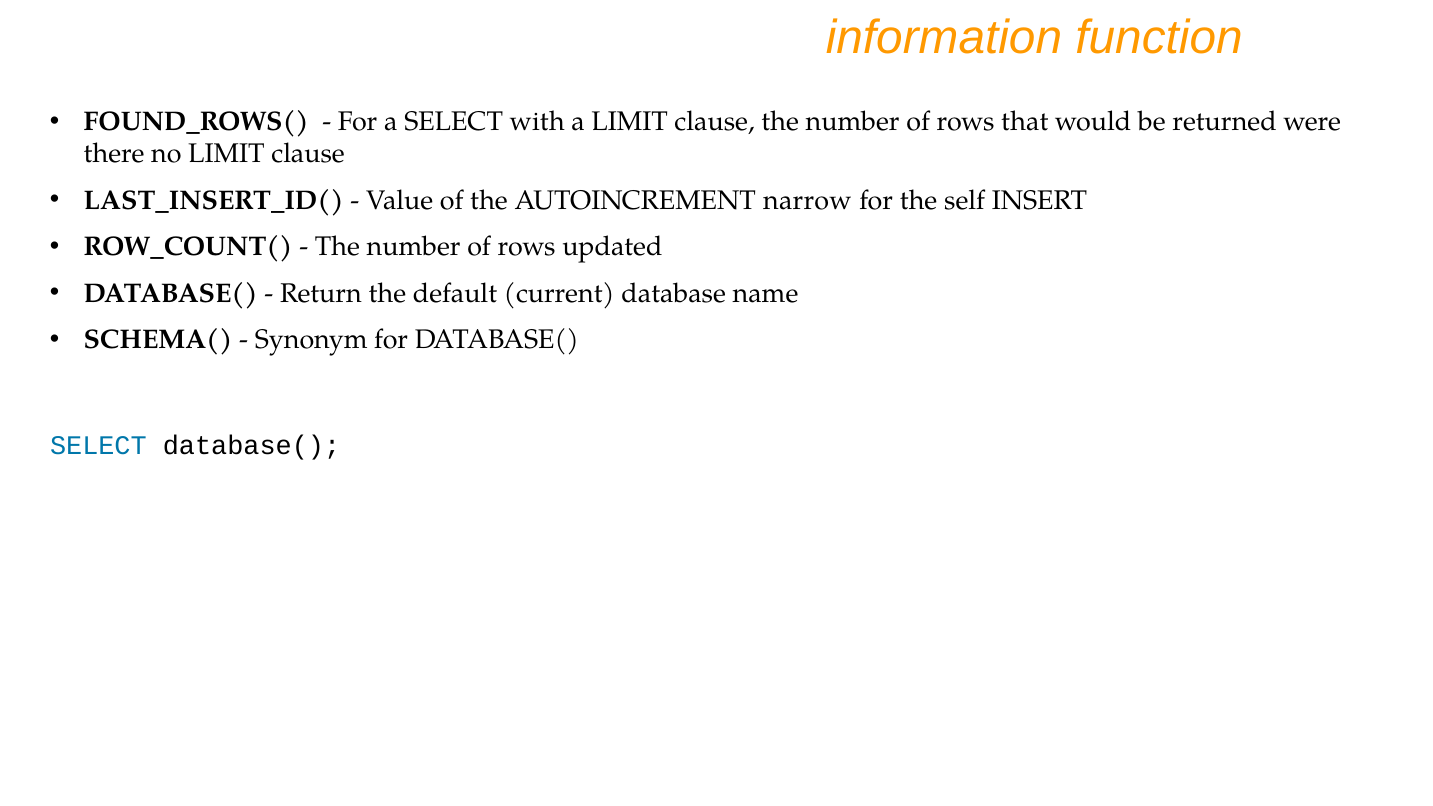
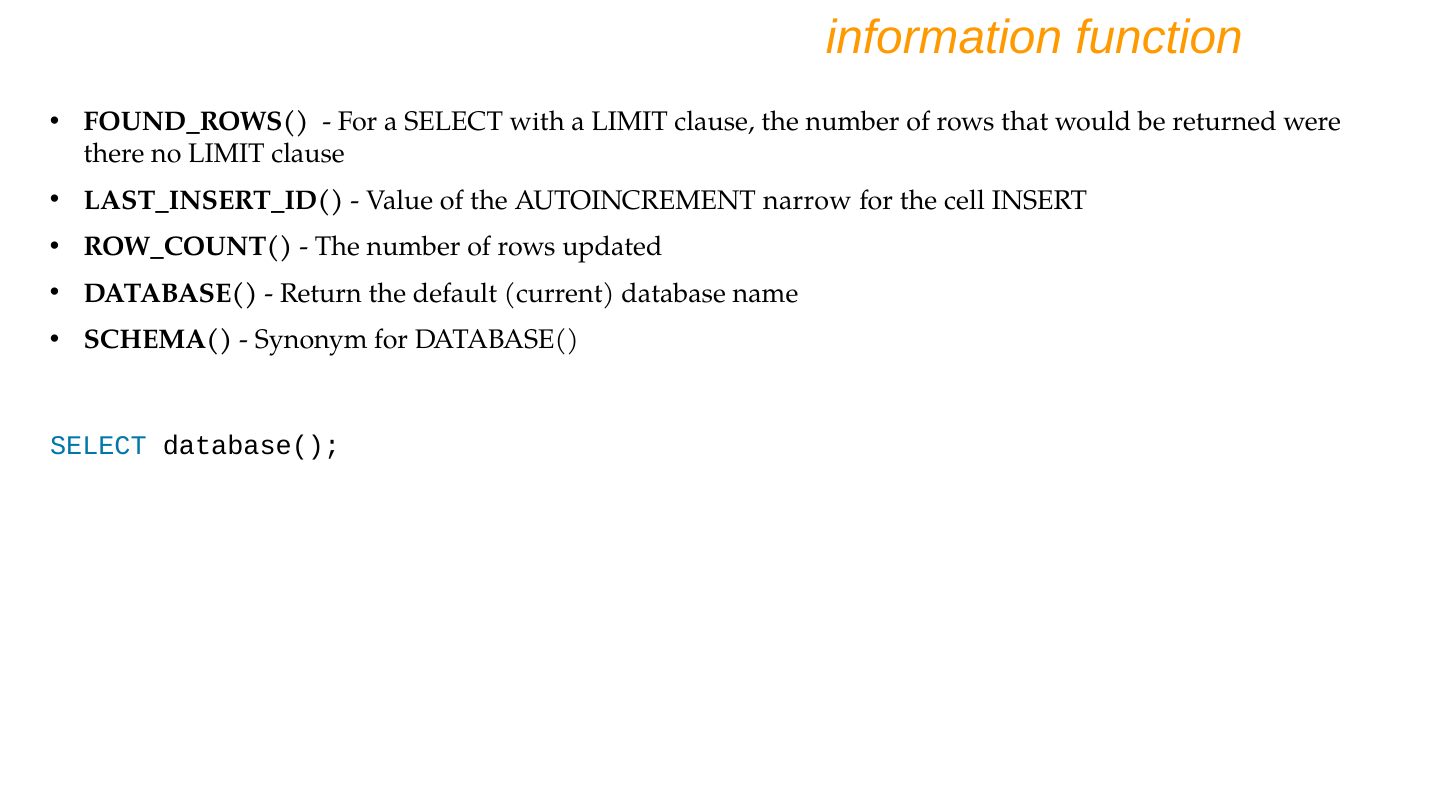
self: self -> cell
